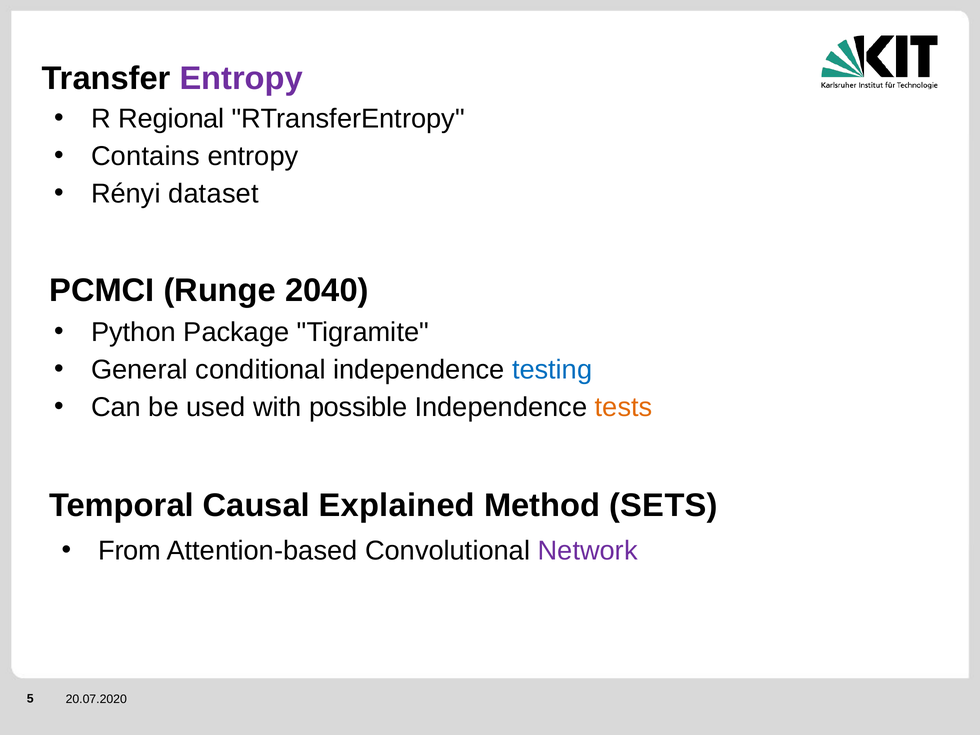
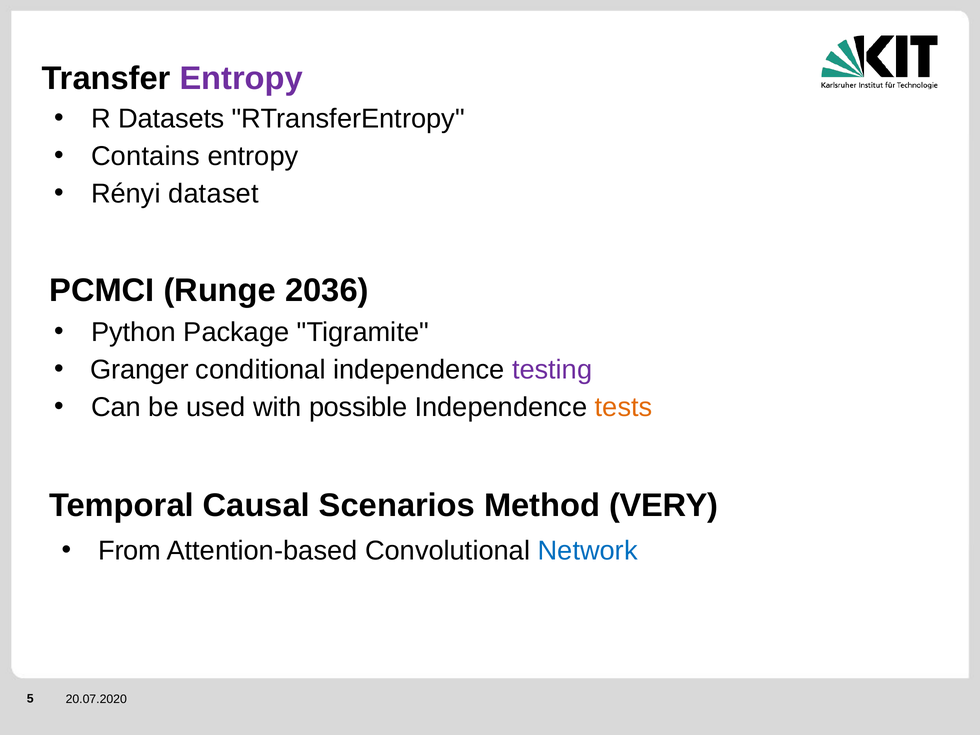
Regional: Regional -> Datasets
2040: 2040 -> 2036
General: General -> Granger
testing colour: blue -> purple
Explained: Explained -> Scenarios
SETS: SETS -> VERY
Network colour: purple -> blue
